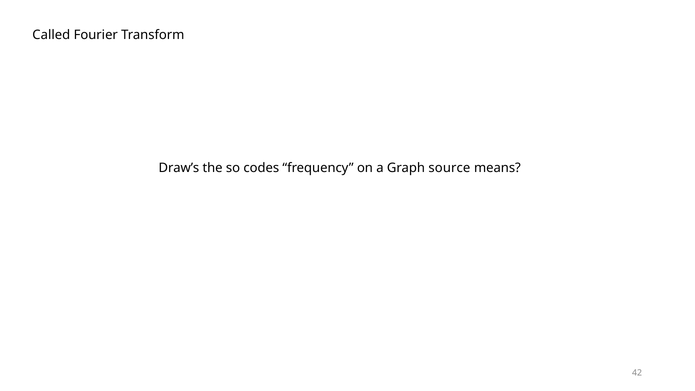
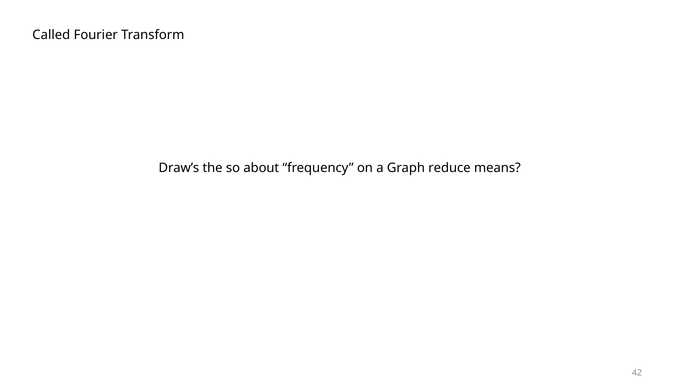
codes: codes -> about
source: source -> reduce
